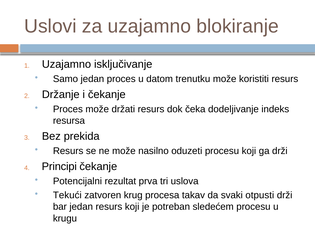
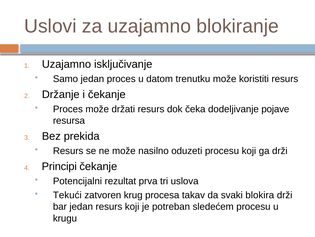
indeks: indeks -> pojave
otpusti: otpusti -> blokira
